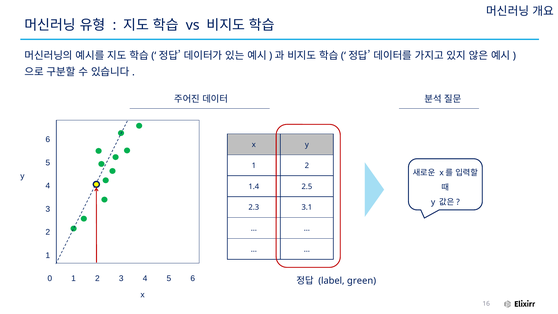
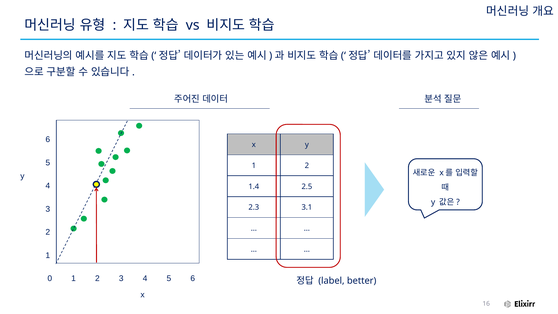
green: green -> better
